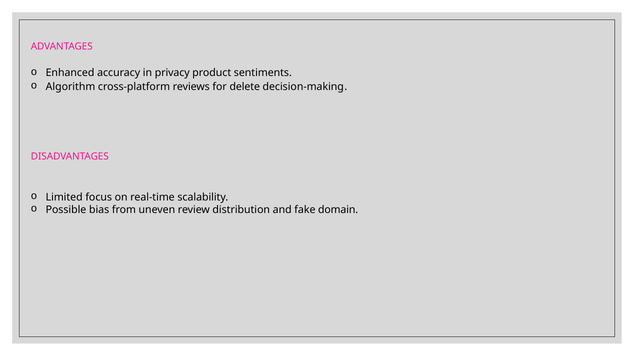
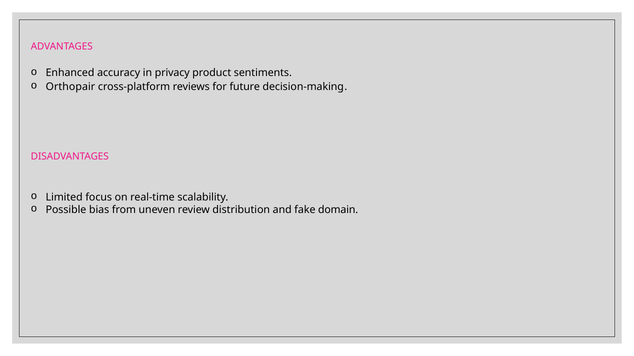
Algorithm: Algorithm -> Orthopair
delete: delete -> future
